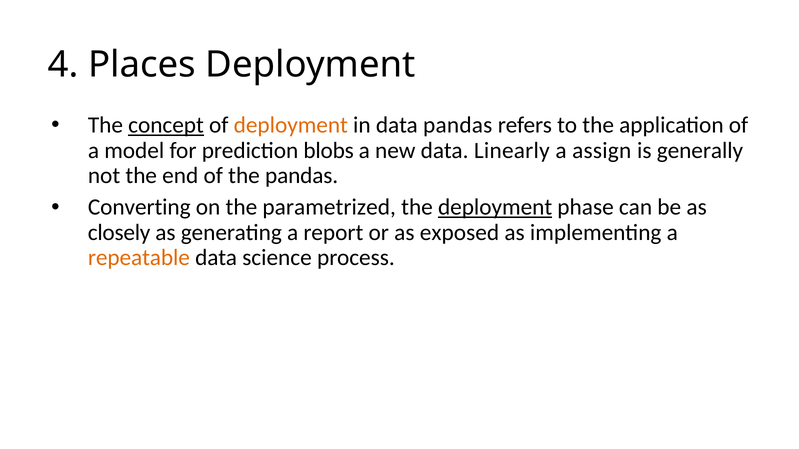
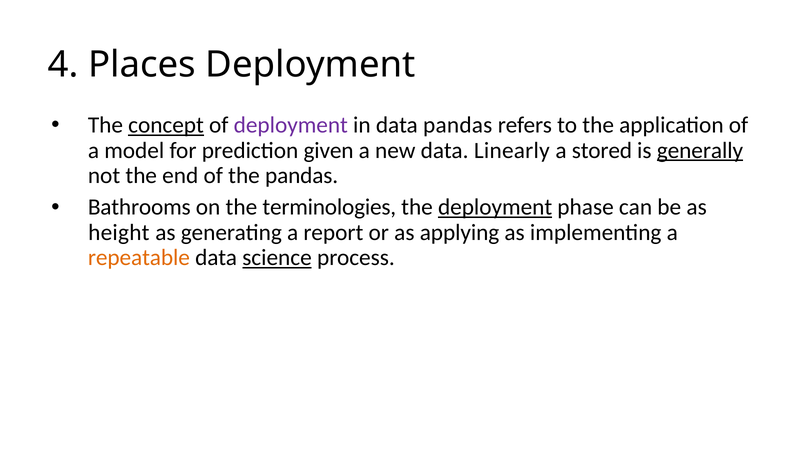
deployment at (291, 125) colour: orange -> purple
blobs: blobs -> given
assign: assign -> stored
generally underline: none -> present
Converting: Converting -> Bathrooms
parametrized: parametrized -> terminologies
closely: closely -> height
exposed: exposed -> applying
science underline: none -> present
